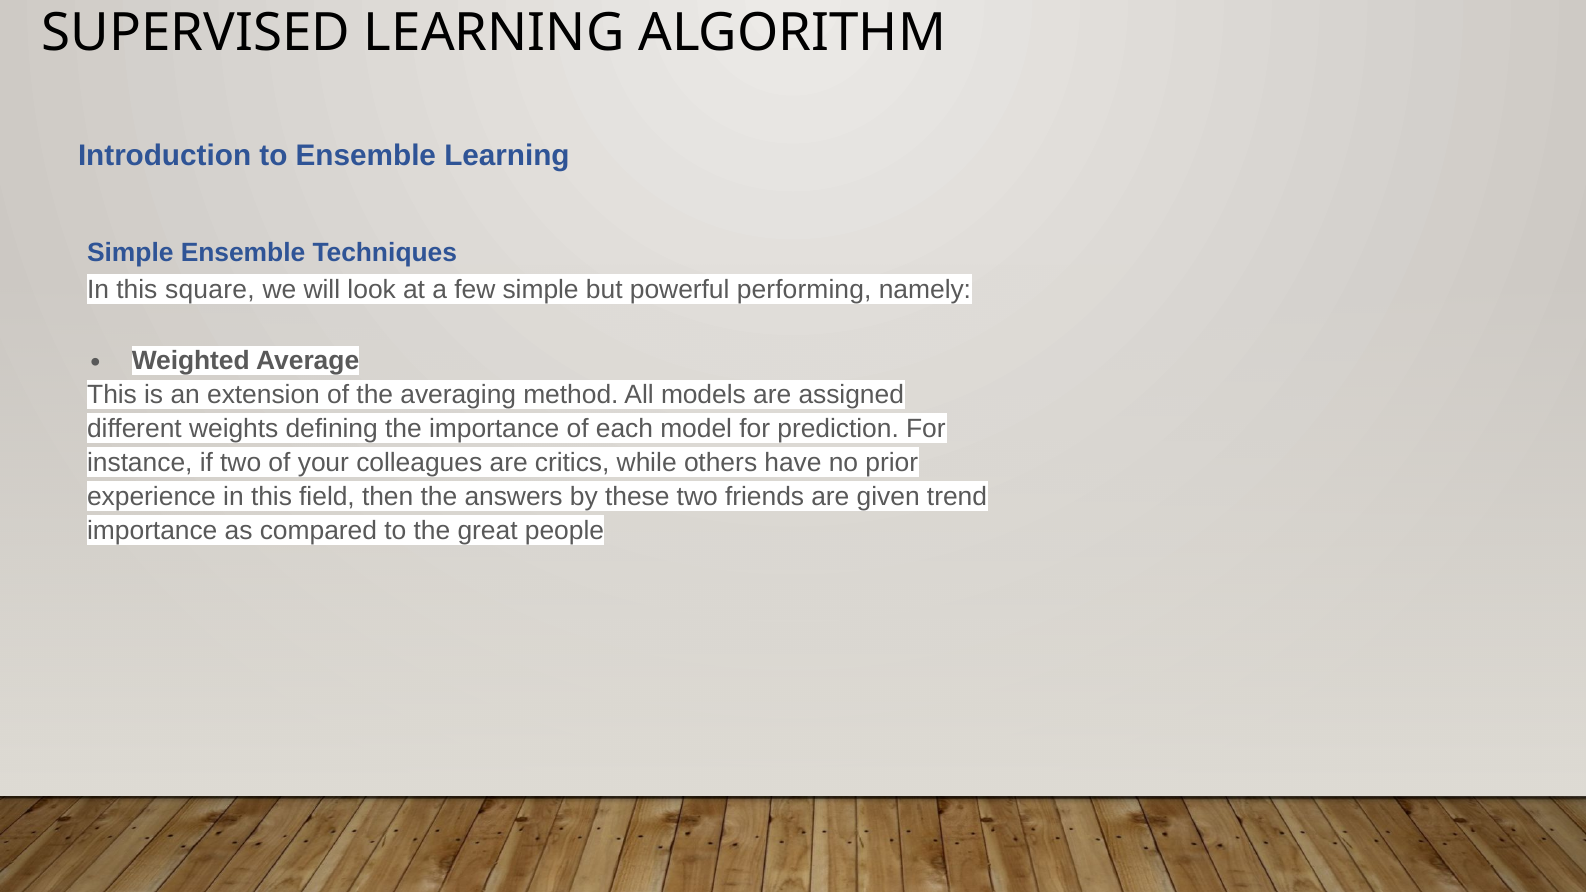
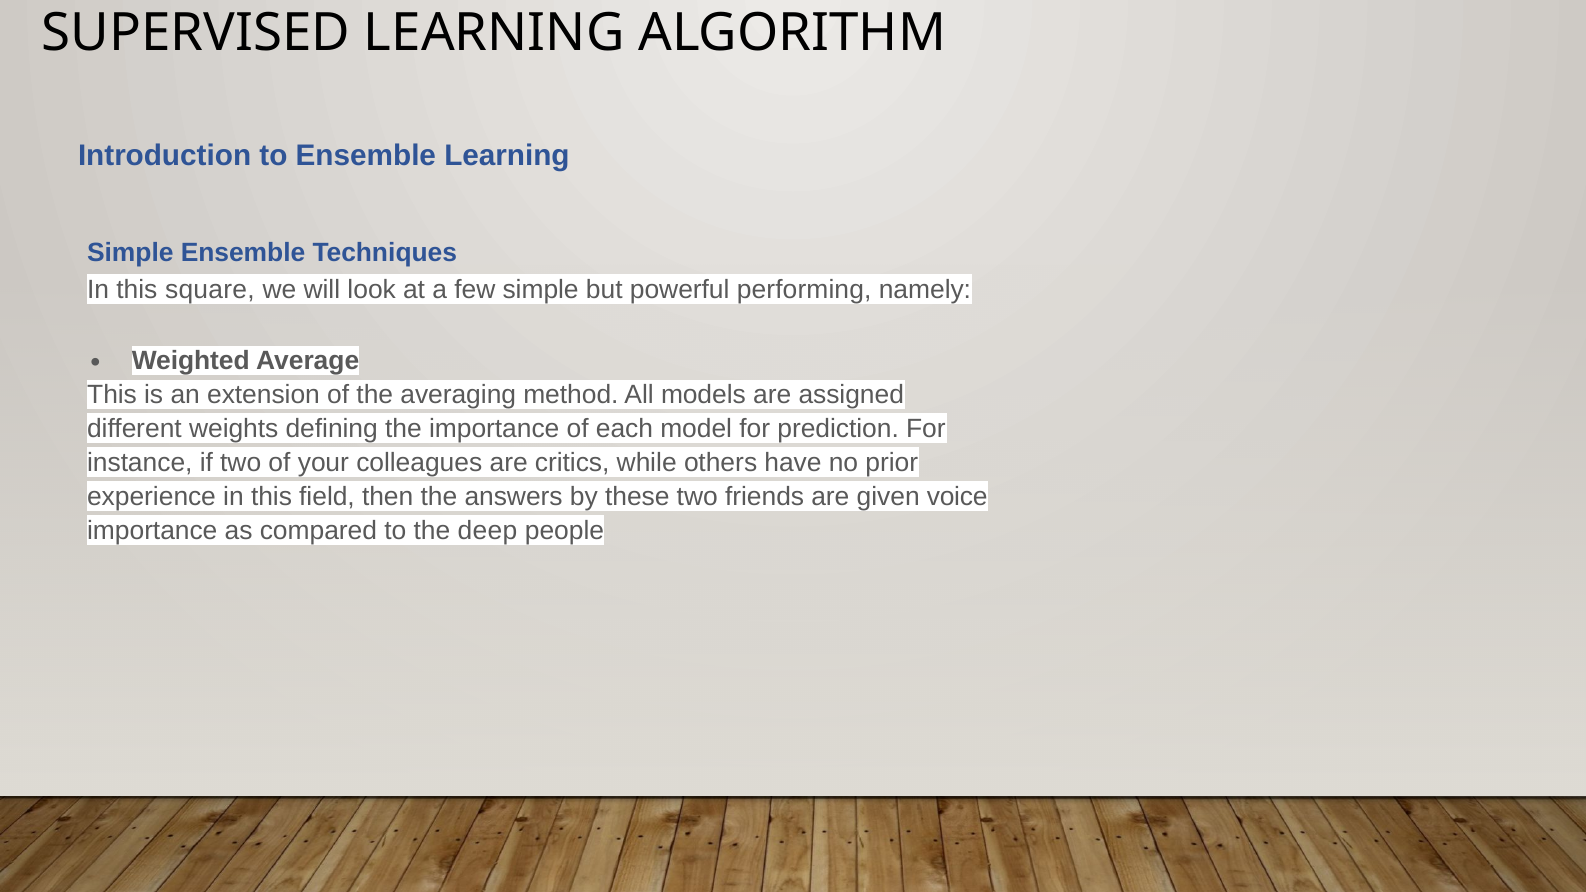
trend: trend -> voice
great: great -> deep
